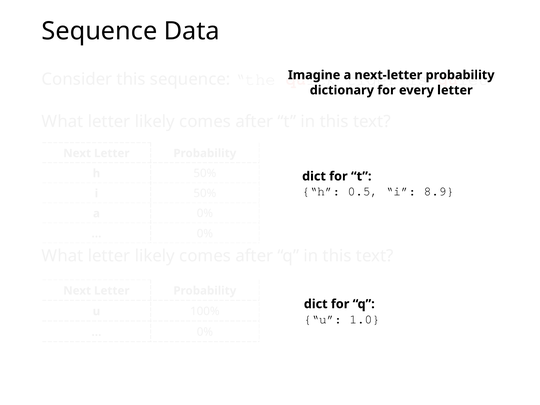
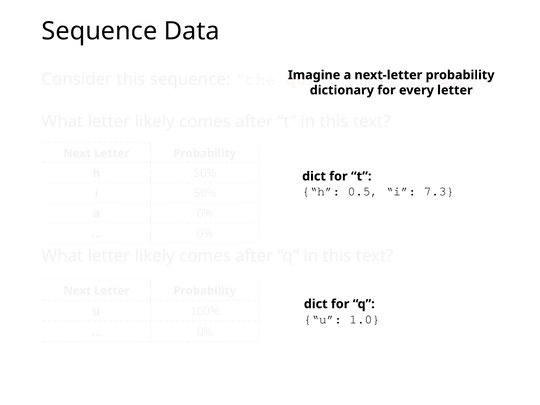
8.9: 8.9 -> 7.3
